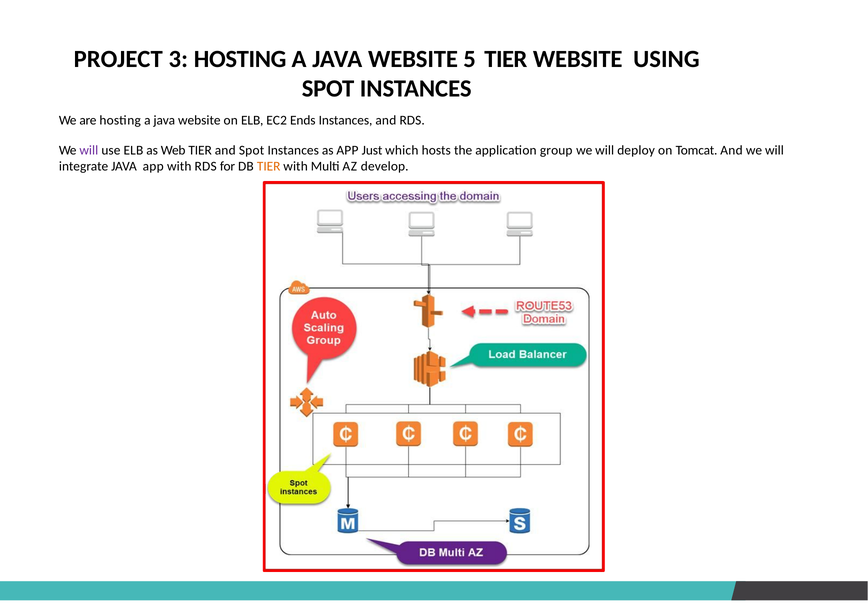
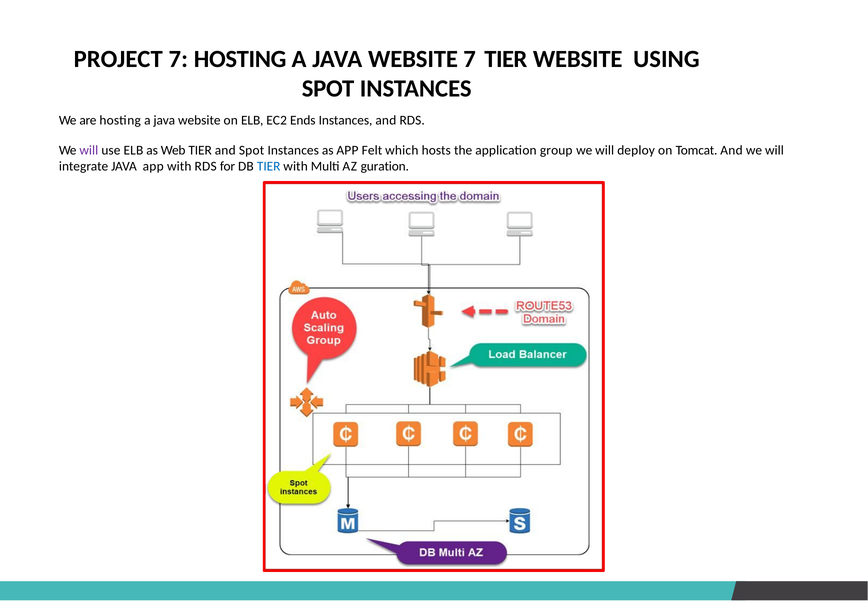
PROJECT 3: 3 -> 7
WEBSITE 5: 5 -> 7
Just: Just -> Felt
TIER at (269, 166) colour: orange -> blue
develop: develop -> guration
